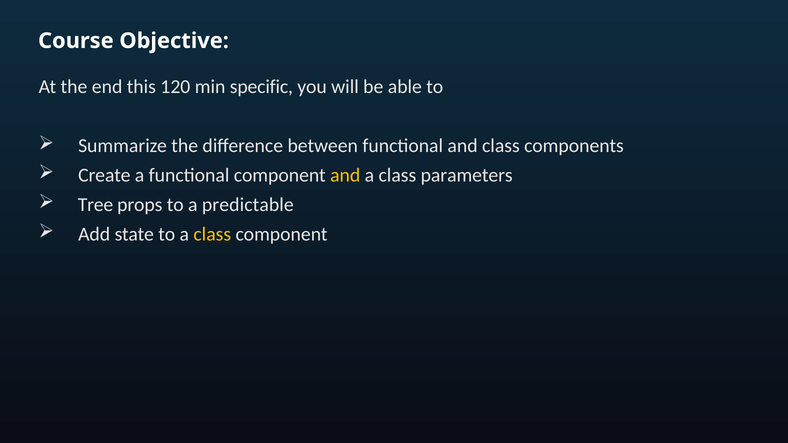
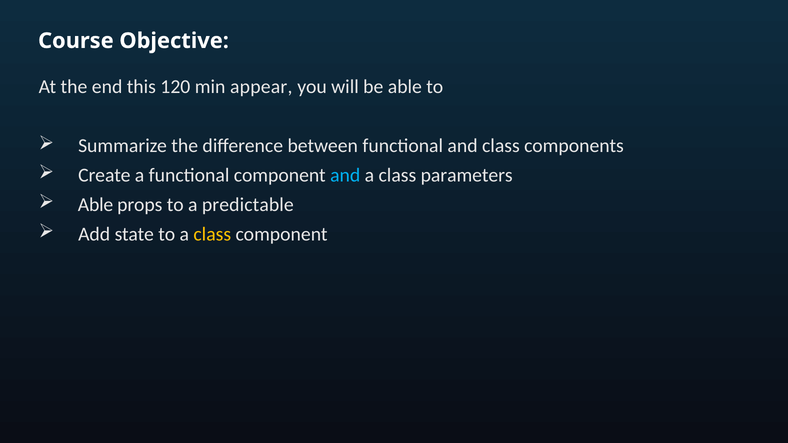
specific: specific -> appear
and at (345, 175) colour: yellow -> light blue
Tree at (96, 205): Tree -> Able
